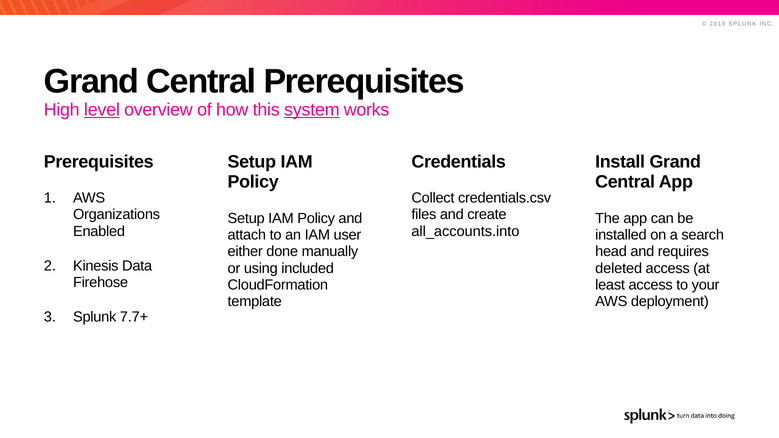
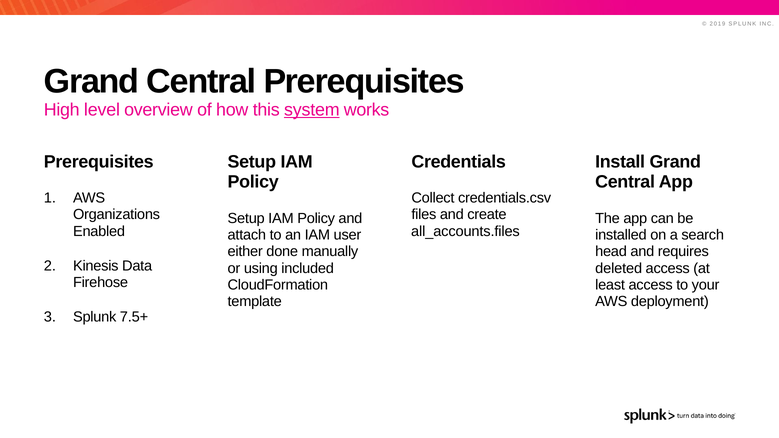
level underline: present -> none
all_accounts.into: all_accounts.into -> all_accounts.files
7.7+: 7.7+ -> 7.5+
